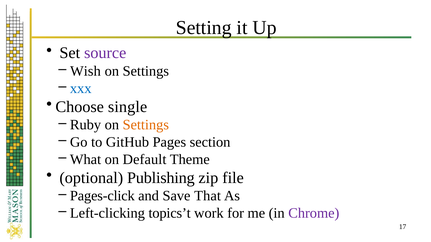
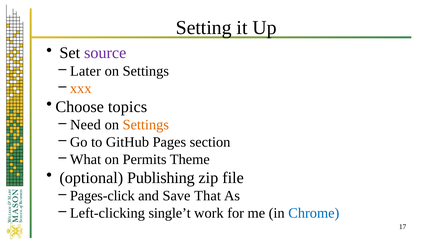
Wish: Wish -> Later
xxx colour: blue -> orange
single: single -> topics
Ruby: Ruby -> Need
Default: Default -> Permits
topics’t: topics’t -> single’t
Chrome colour: purple -> blue
